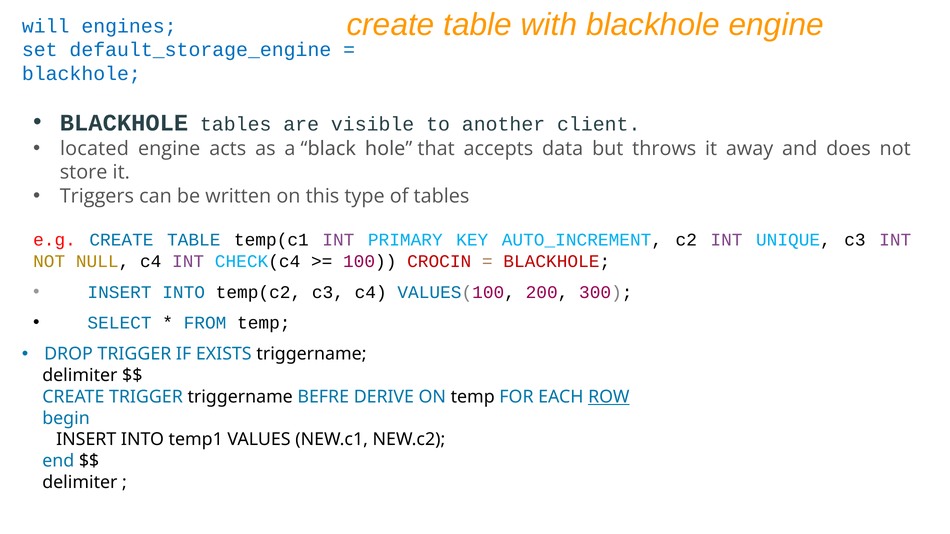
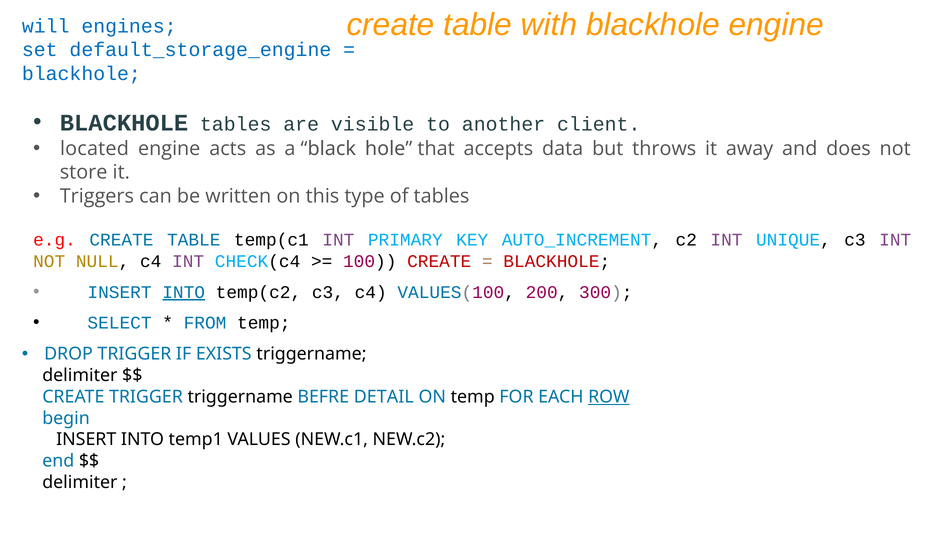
100 CROCIN: CROCIN -> CREATE
INTO at (184, 292) underline: none -> present
DERIVE: DERIVE -> DETAIL
